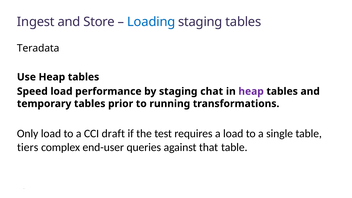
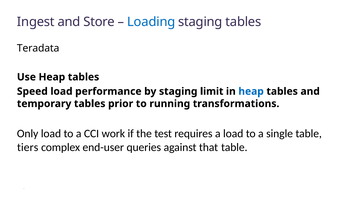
chat: chat -> limit
heap at (251, 91) colour: purple -> blue
draft: draft -> work
